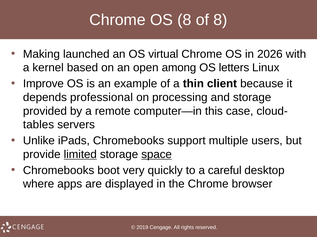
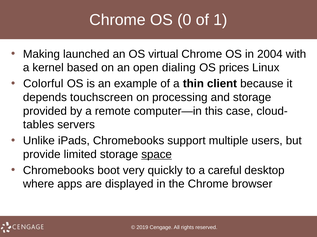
OS 8: 8 -> 0
of 8: 8 -> 1
2026: 2026 -> 2004
among: among -> dialing
letters: letters -> prices
Improve: Improve -> Colorful
professional: professional -> touchscreen
limited underline: present -> none
